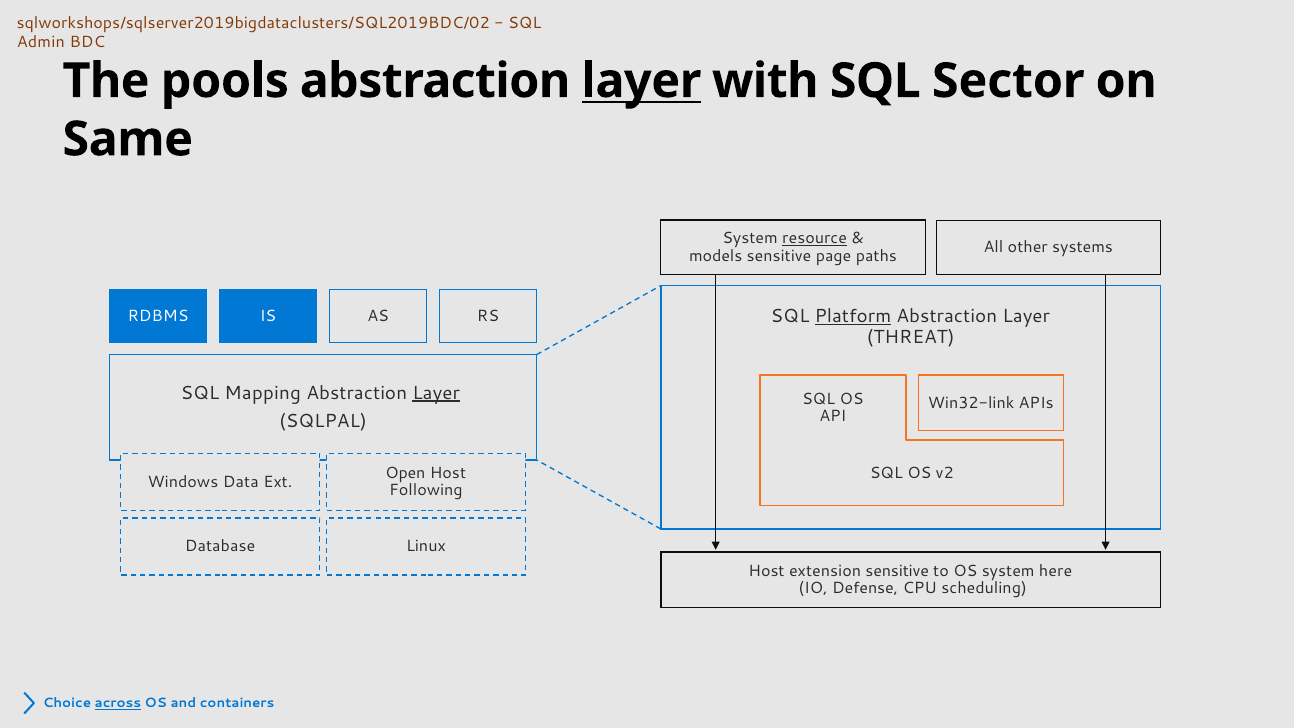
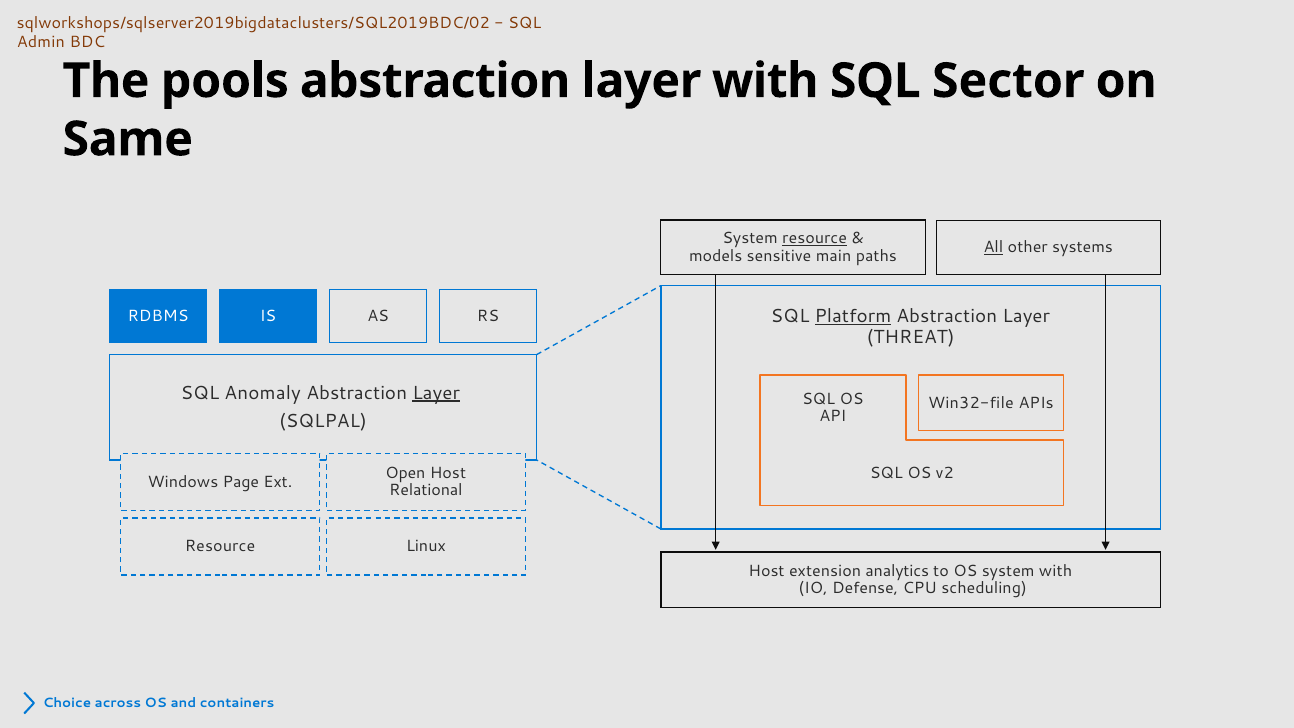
layer at (641, 81) underline: present -> none
All underline: none -> present
page: page -> main
Mapping: Mapping -> Anomaly
Win32-link: Win32-link -> Win32-file
Data: Data -> Page
Following: Following -> Relational
Database at (220, 546): Database -> Resource
extension sensitive: sensitive -> analytics
system here: here -> with
across underline: present -> none
